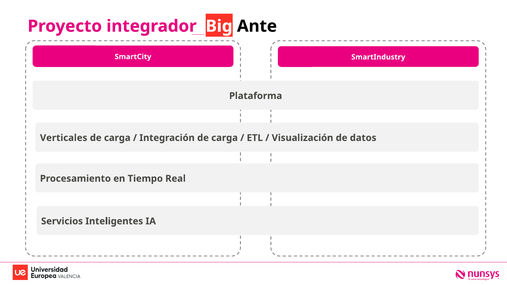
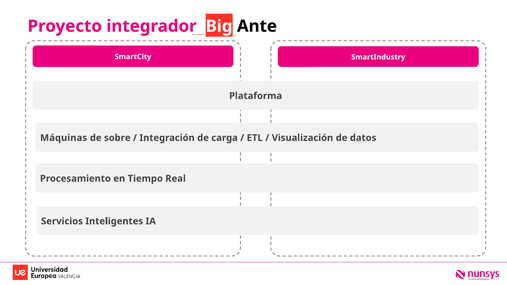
Verticales: Verticales -> Máquinas
carga at (117, 138): carga -> sobre
